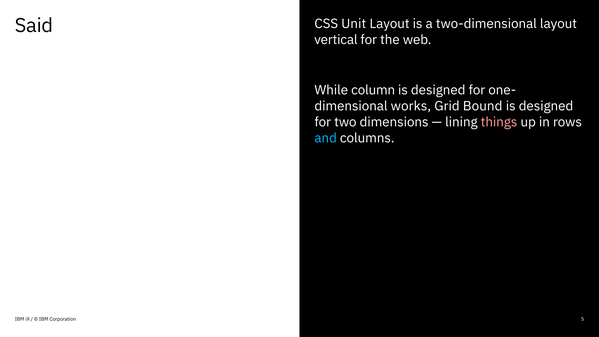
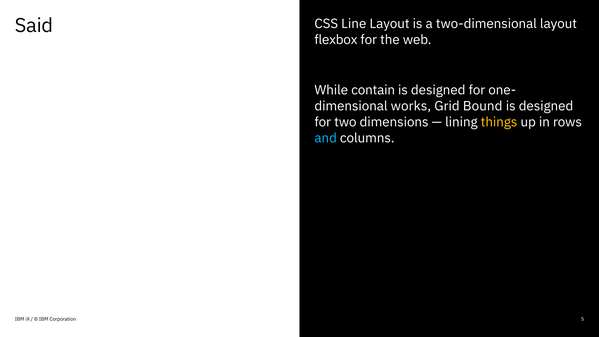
Unit: Unit -> Line
vertical: vertical -> flexbox
column: column -> contain
things colour: pink -> yellow
